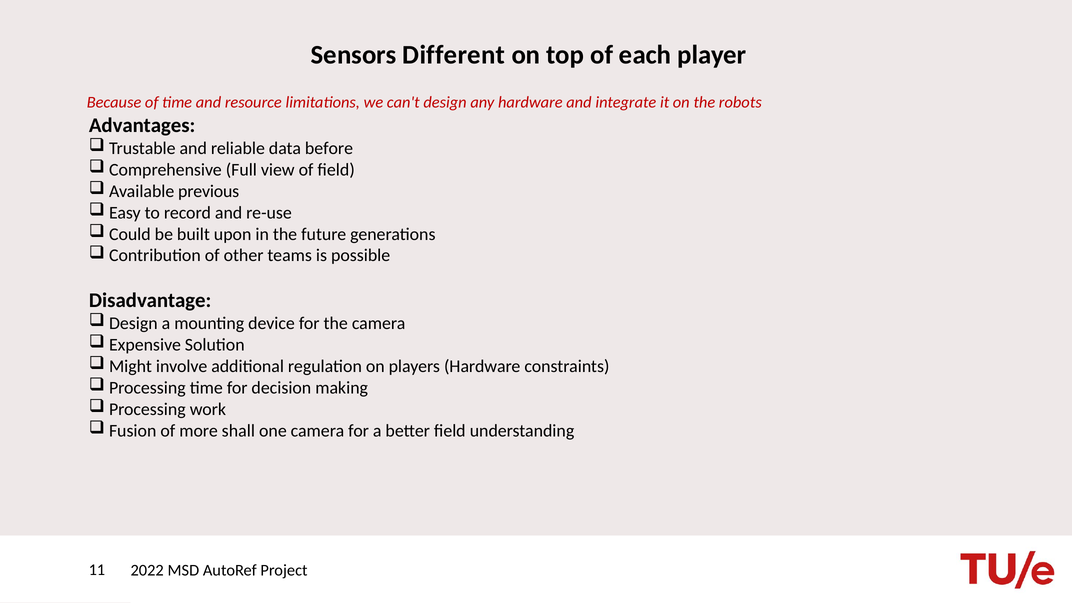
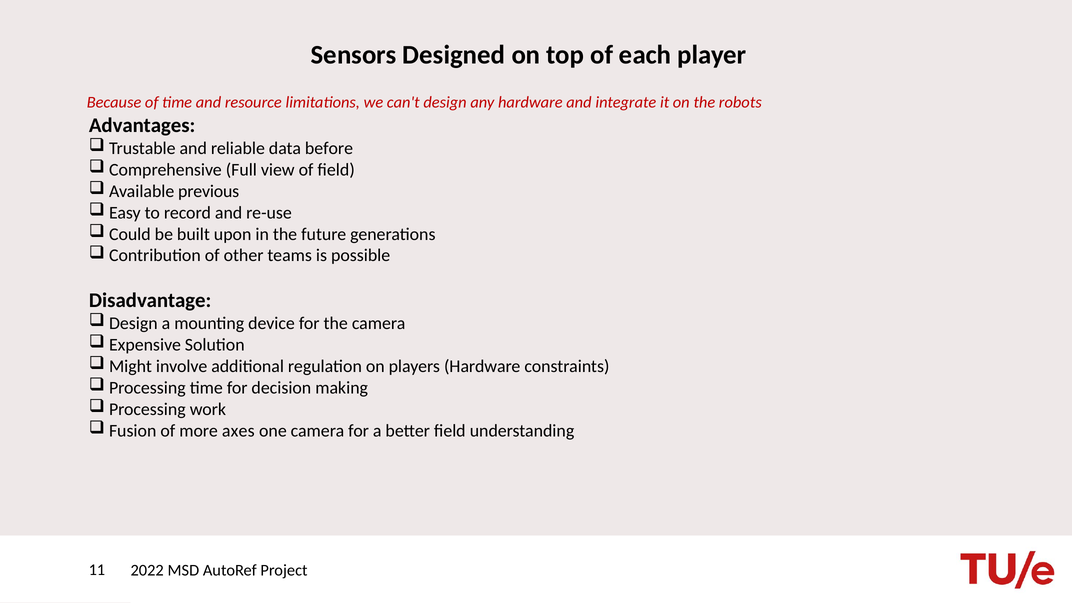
Different: Different -> Designed
shall: shall -> axes
